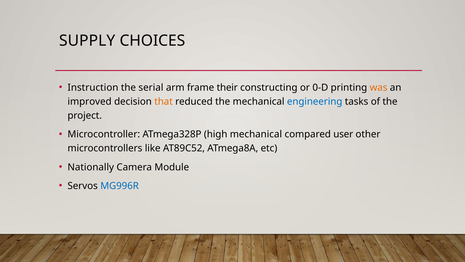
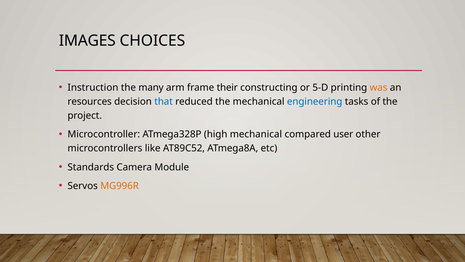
SUPPLY: SUPPLY -> IMAGES
serial: serial -> many
0-D: 0-D -> 5-D
improved: improved -> resources
that colour: orange -> blue
Nationally: Nationally -> Standards
MG996R colour: blue -> orange
